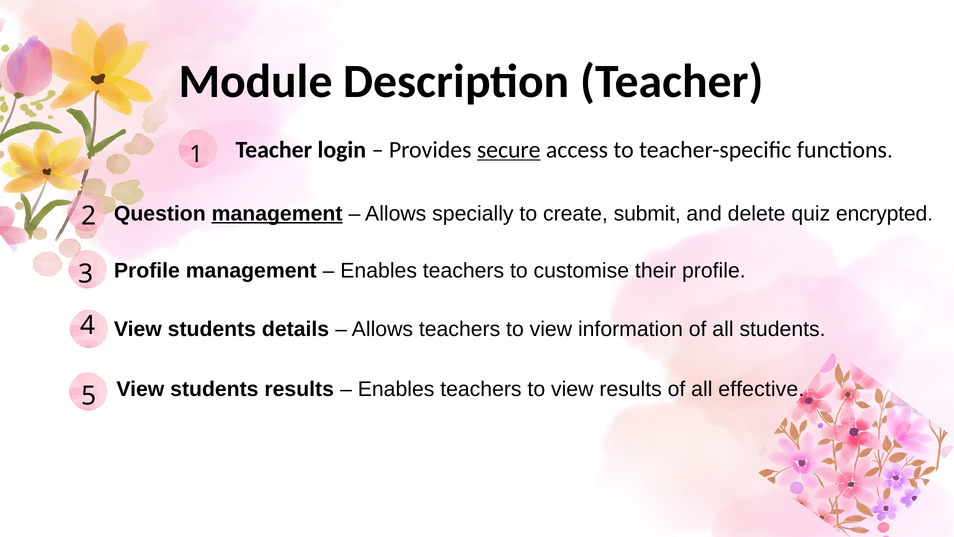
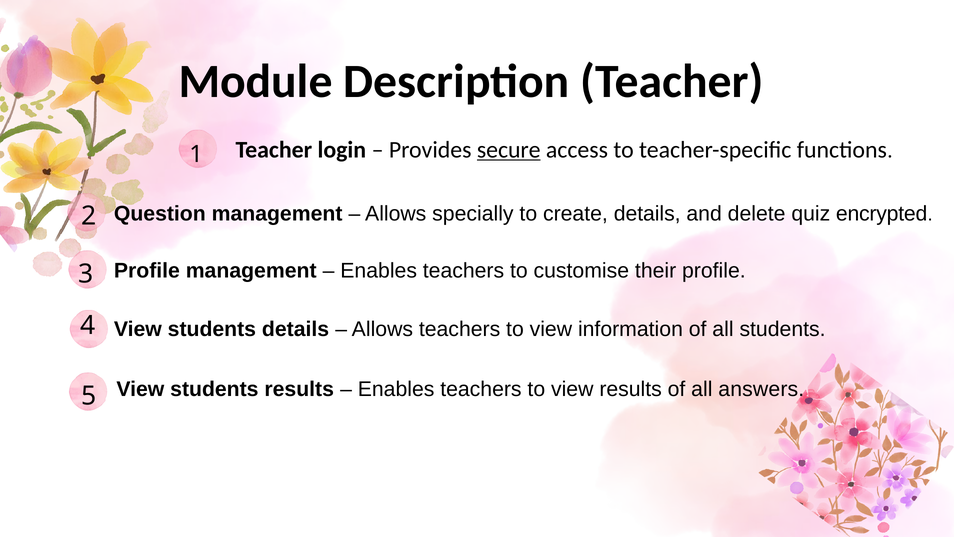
management at (277, 214) underline: present -> none
create submit: submit -> details
effective: effective -> answers
